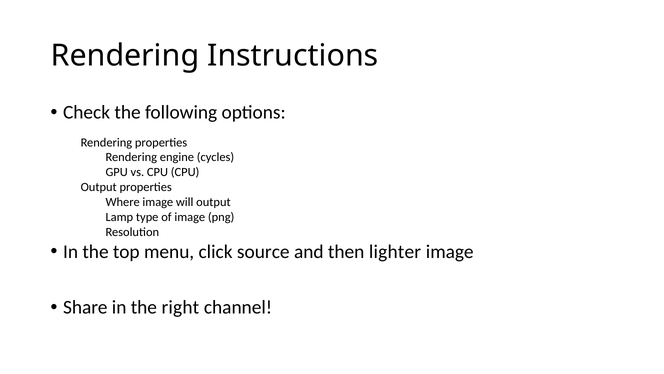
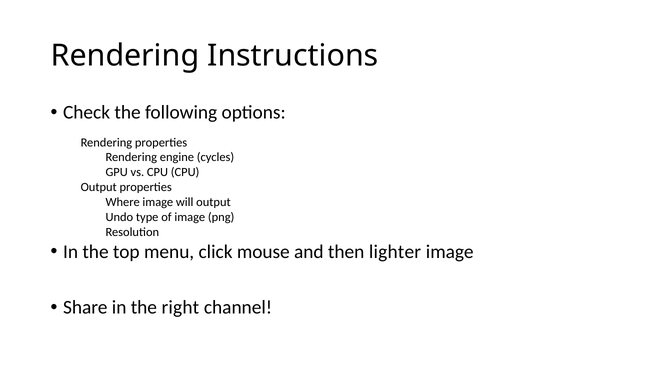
Lamp: Lamp -> Undo
source: source -> mouse
